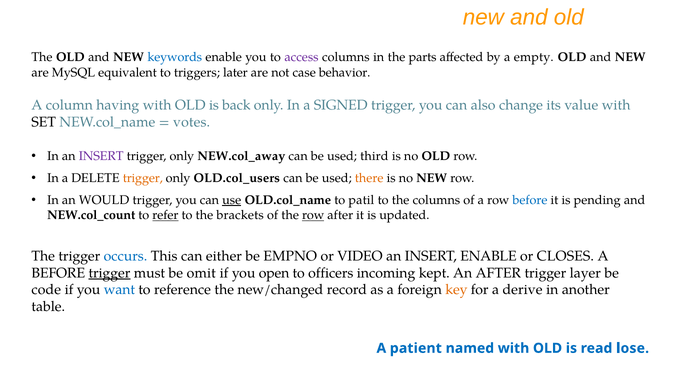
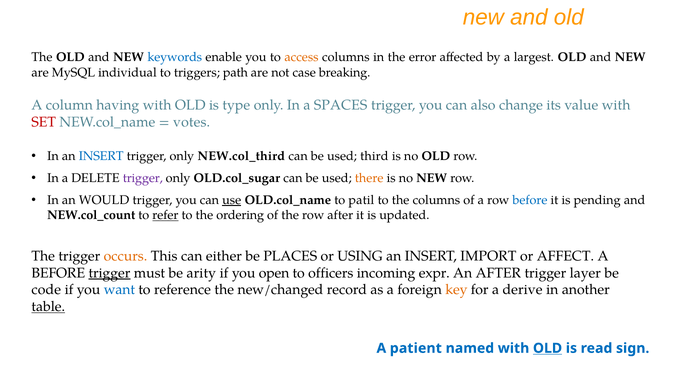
access colour: purple -> orange
parts: parts -> error
empty: empty -> largest
equivalent: equivalent -> individual
later: later -> path
behavior: behavior -> breaking
back: back -> type
SIGNED: SIGNED -> SPACES
SET colour: black -> red
INSERT at (101, 156) colour: purple -> blue
NEW.col_away: NEW.col_away -> NEW.col_third
trigger at (143, 178) colour: orange -> purple
OLD.col_users: OLD.col_users -> OLD.col_sugar
brackets: brackets -> ordering
row at (313, 215) underline: present -> none
occurs colour: blue -> orange
EMPNO: EMPNO -> PLACES
VIDEO: VIDEO -> USING
INSERT ENABLE: ENABLE -> IMPORT
CLOSES: CLOSES -> AFFECT
omit: omit -> arity
kept: kept -> expr
table underline: none -> present
OLD at (548, 348) underline: none -> present
lose: lose -> sign
